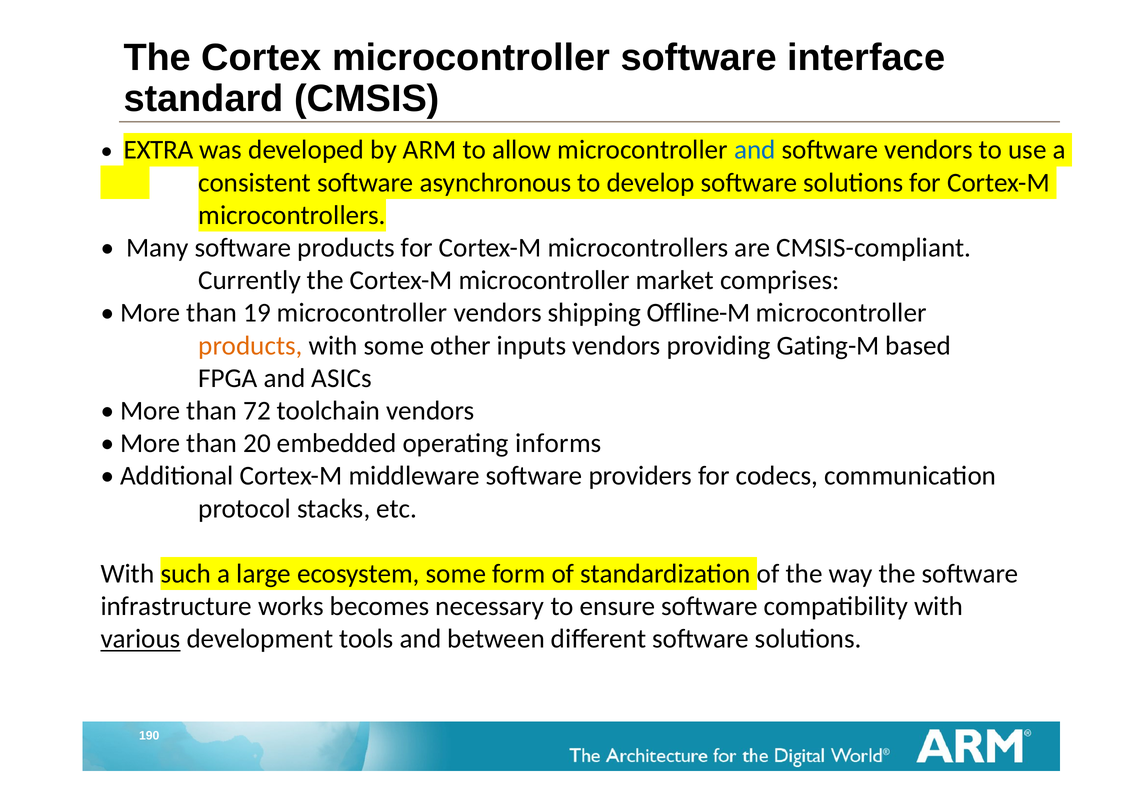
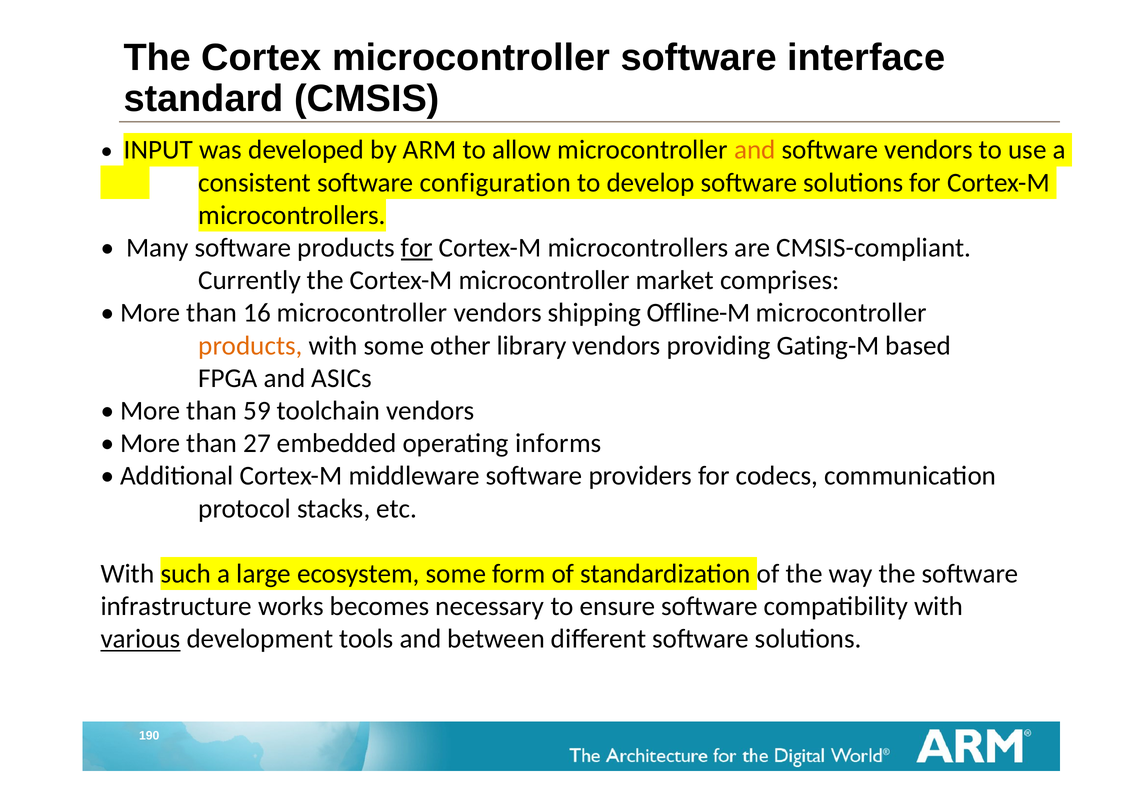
EXTRA: EXTRA -> INPUT
and at (755, 150) colour: blue -> orange
asynchronous: asynchronous -> configuration
for at (417, 248) underline: none -> present
19: 19 -> 16
inputs: inputs -> library
72: 72 -> 59
20: 20 -> 27
